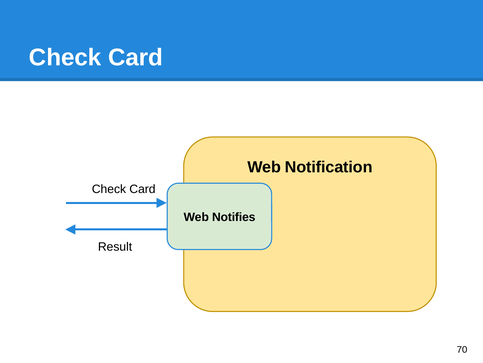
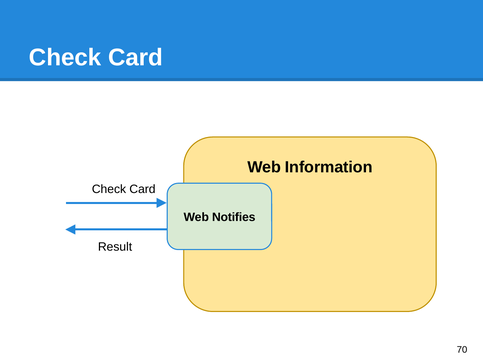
Notification: Notification -> Information
